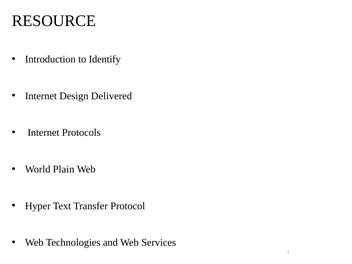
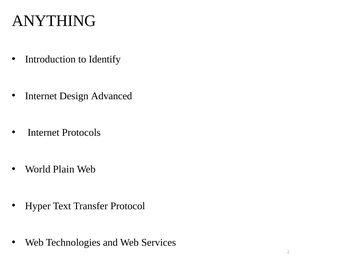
RESOURCE: RESOURCE -> ANYTHING
Delivered: Delivered -> Advanced
